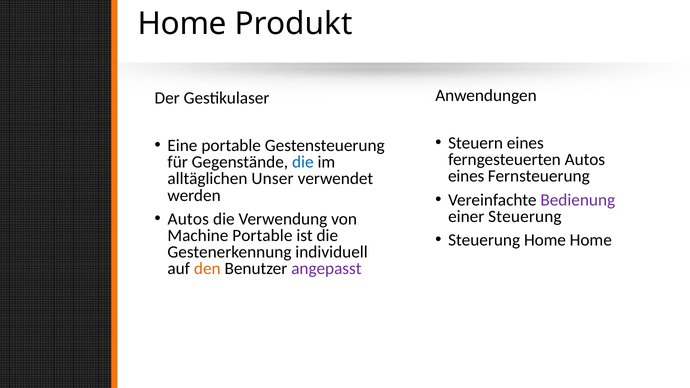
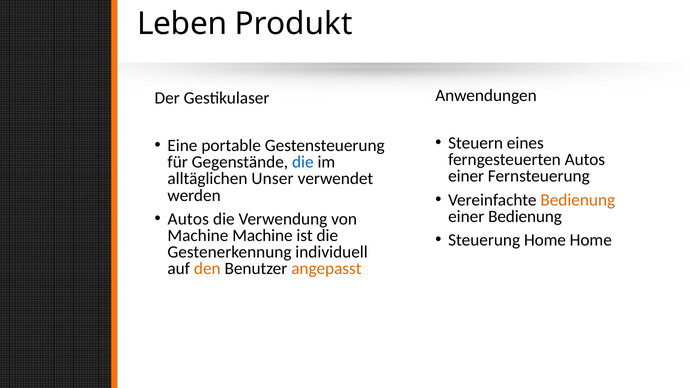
Home at (182, 24): Home -> Leben
eines at (466, 176): eines -> einer
Bedienung at (578, 200) colour: purple -> orange
einer Steuerung: Steuerung -> Bedienung
Machine Portable: Portable -> Machine
angepasst colour: purple -> orange
